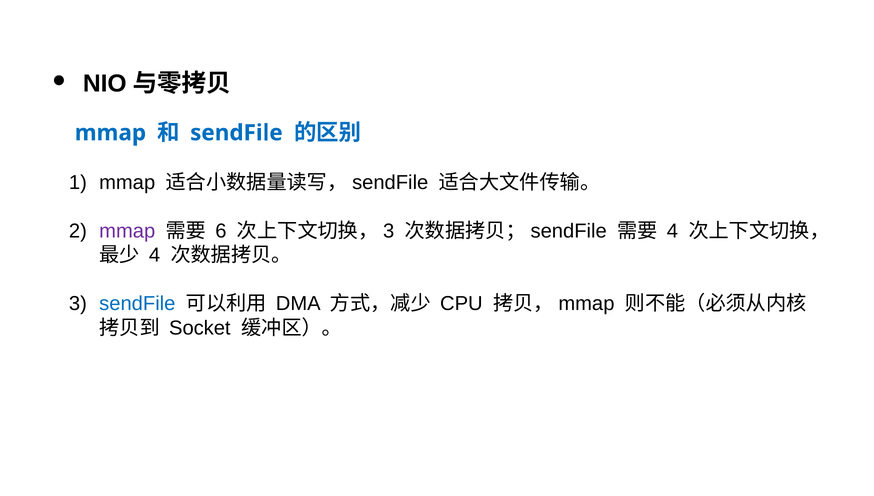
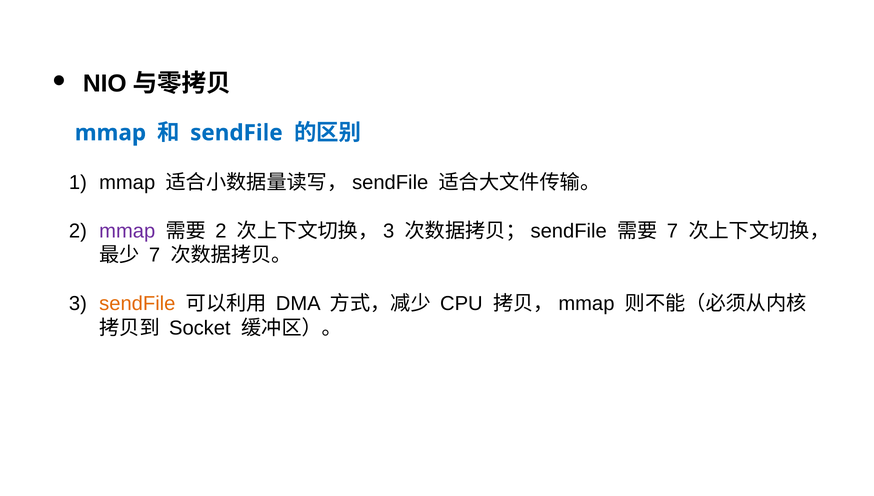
6 at (221, 231): 6 -> 2
4 at (672, 231): 4 -> 7
4 at (154, 255): 4 -> 7
sendFile at (137, 303) colour: blue -> orange
